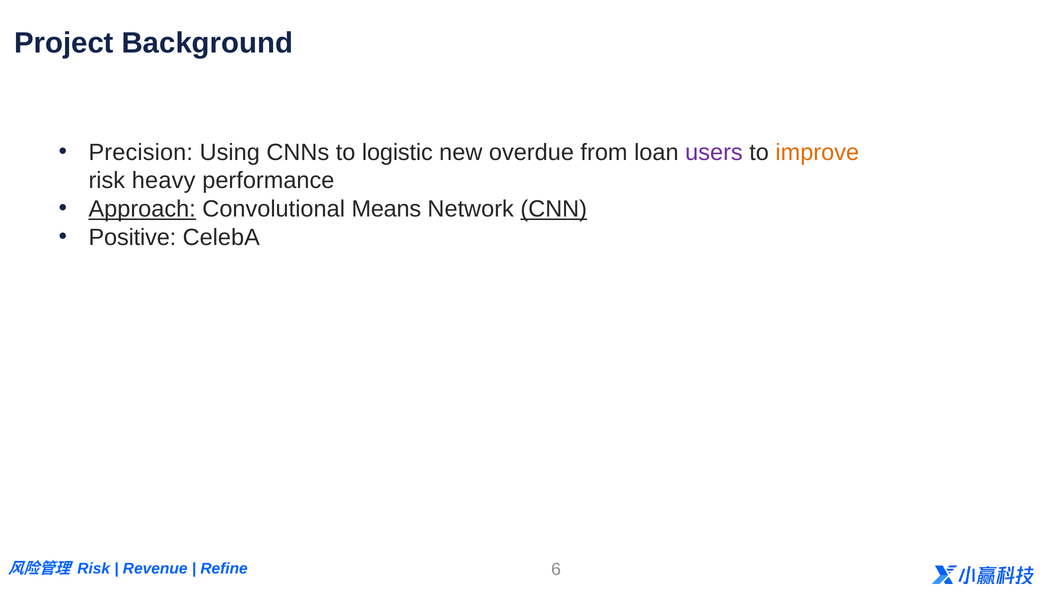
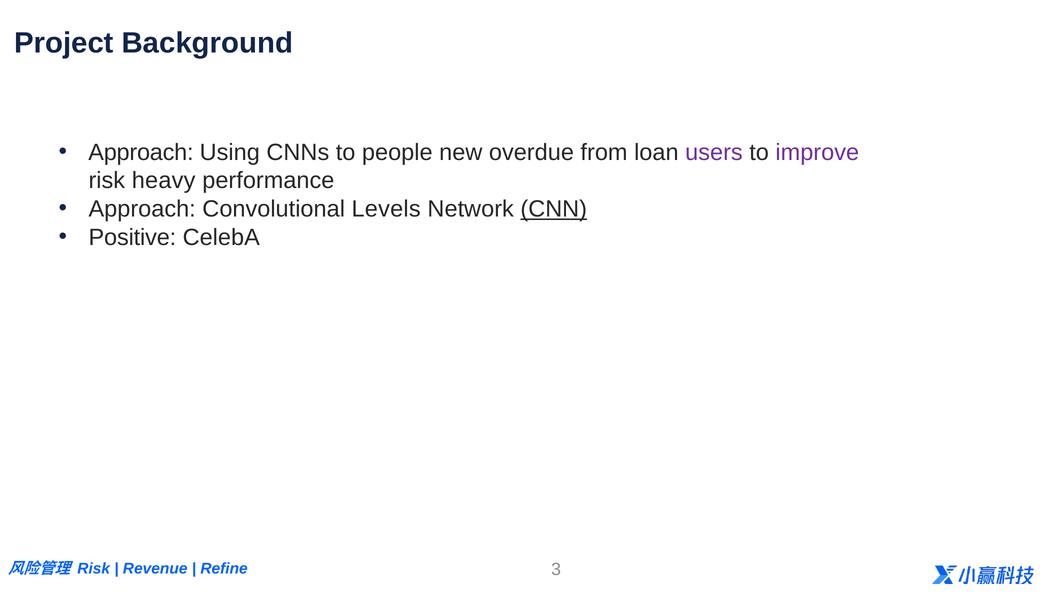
Precision at (141, 152): Precision -> Approach
logistic: logistic -> people
improve colour: orange -> purple
Approach at (142, 209) underline: present -> none
Means: Means -> Levels
6: 6 -> 3
